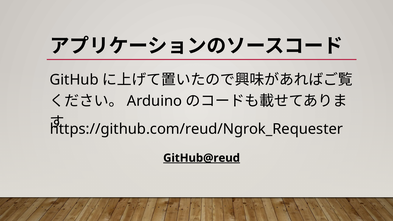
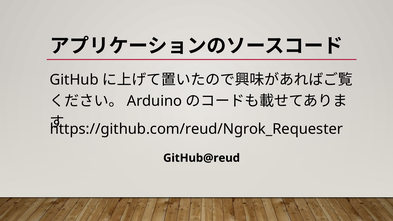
GitHub@reud underline: present -> none
